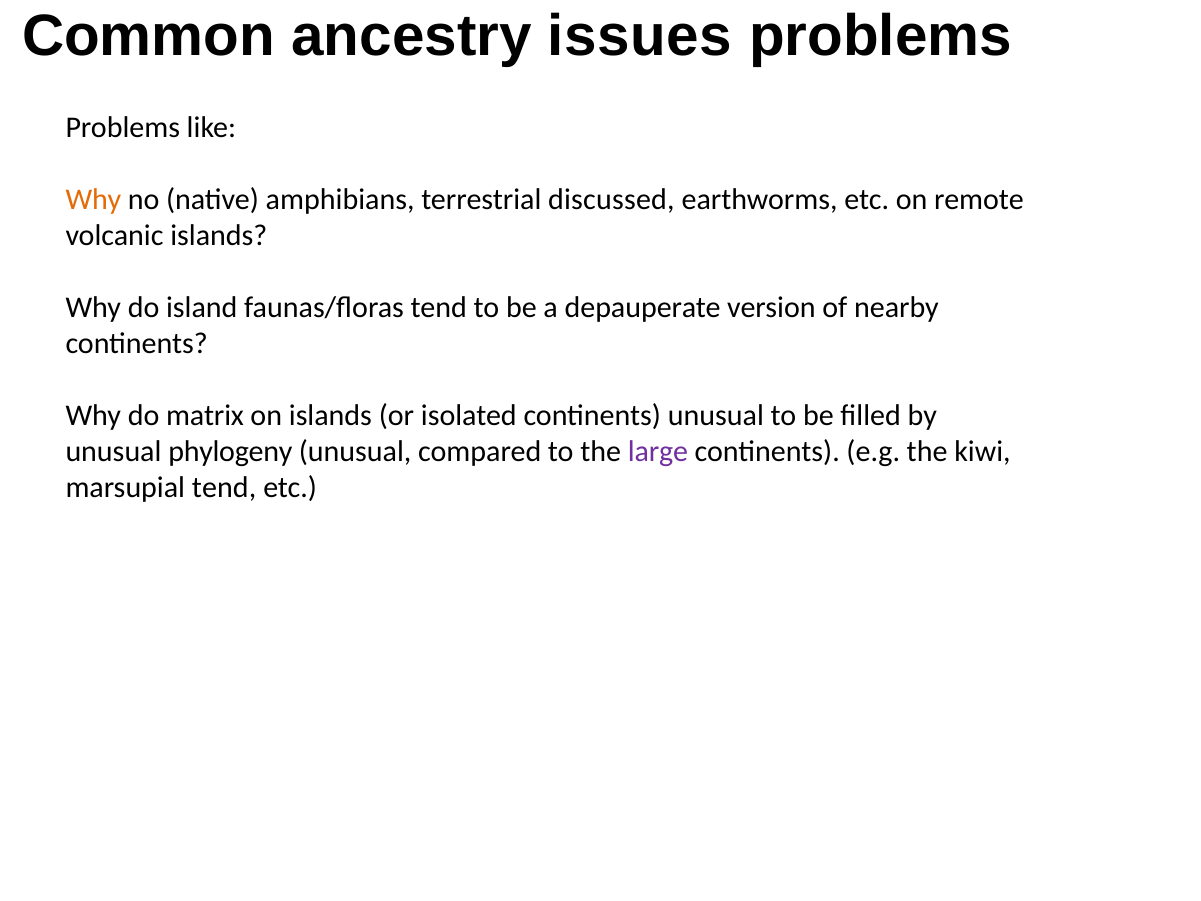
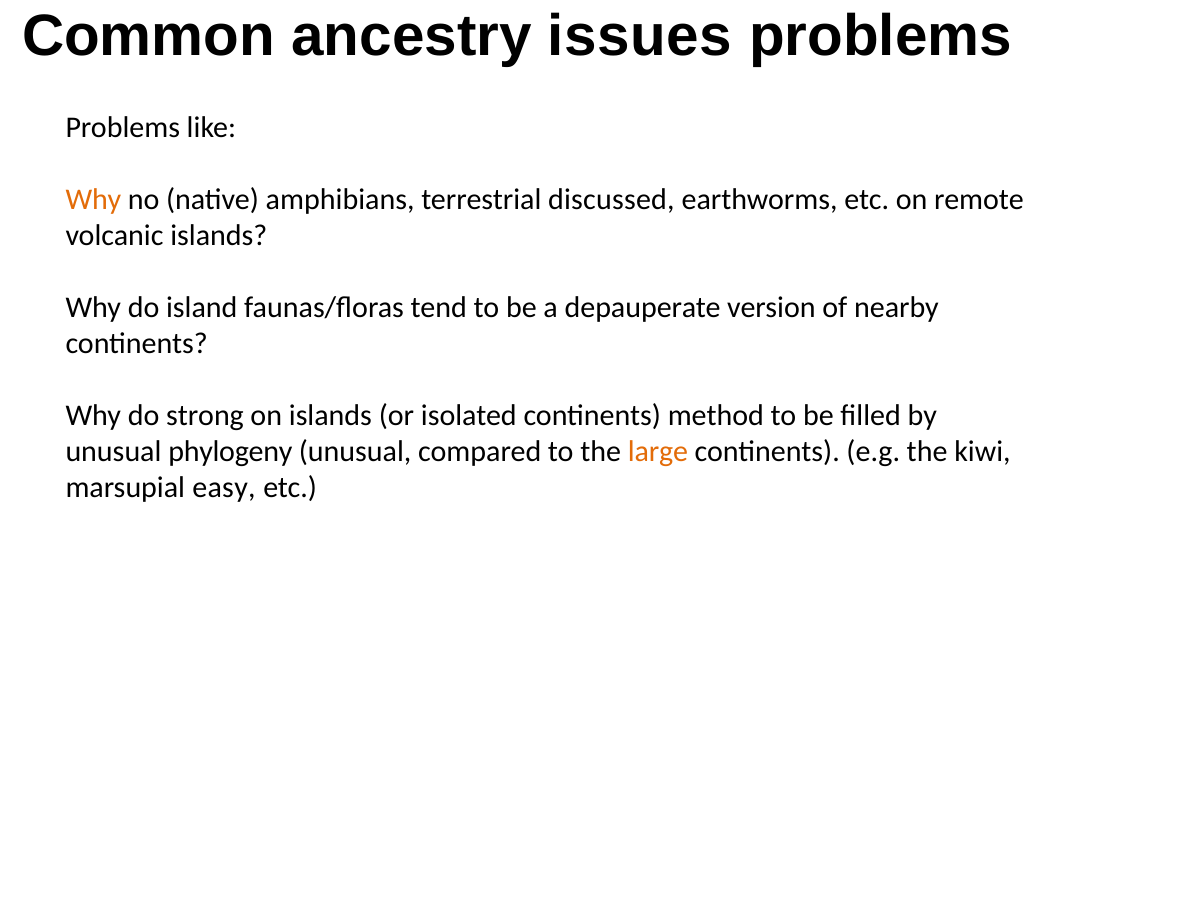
matrix: matrix -> strong
continents unusual: unusual -> method
large colour: purple -> orange
marsupial tend: tend -> easy
